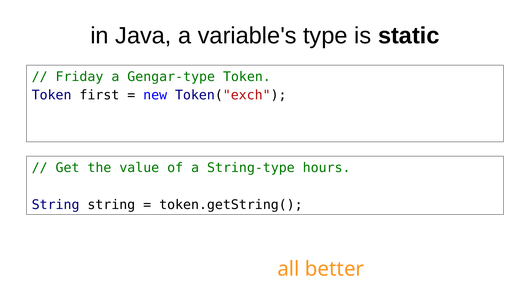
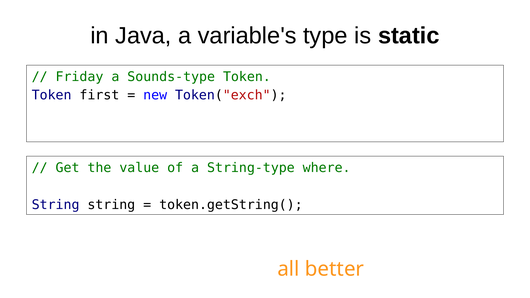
Gengar-type: Gengar-type -> Sounds-type
hours: hours -> where
